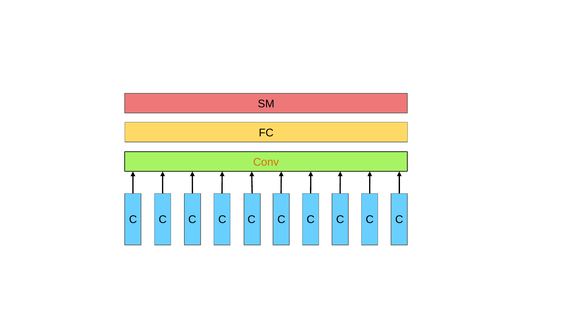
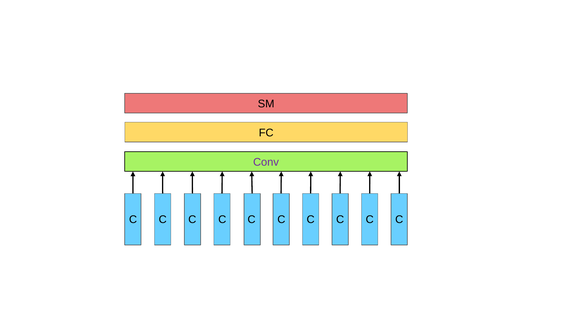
Conv colour: orange -> purple
